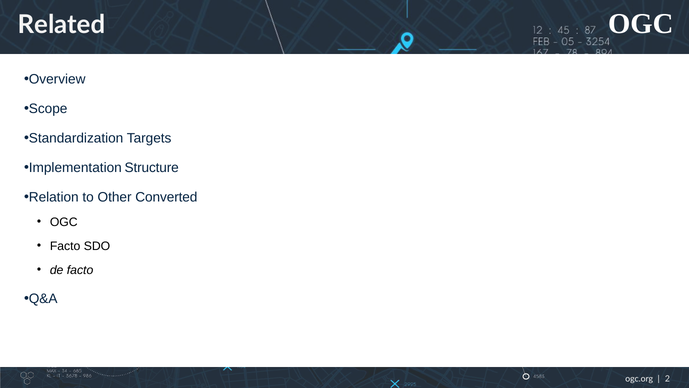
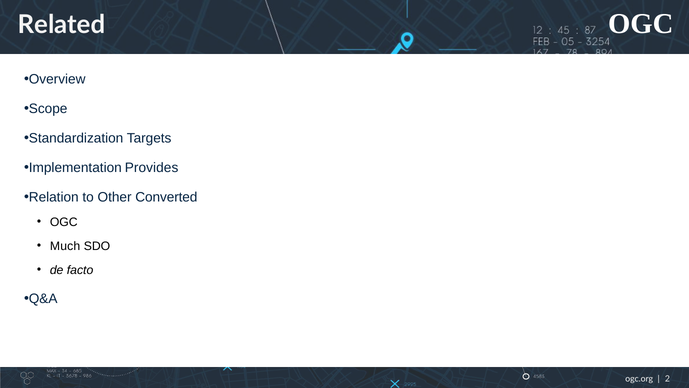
Structure: Structure -> Provides
Facto at (65, 246): Facto -> Much
